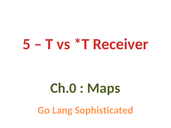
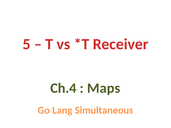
Ch.0: Ch.0 -> Ch.4
Sophisticated: Sophisticated -> Simultaneous
